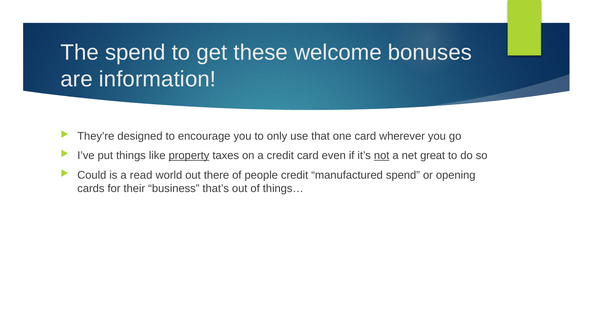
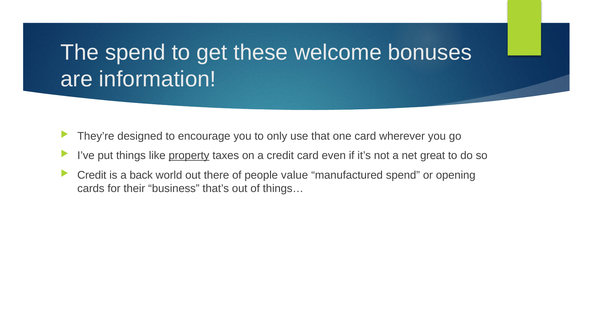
not underline: present -> none
Could at (92, 175): Could -> Credit
read: read -> back
people credit: credit -> value
